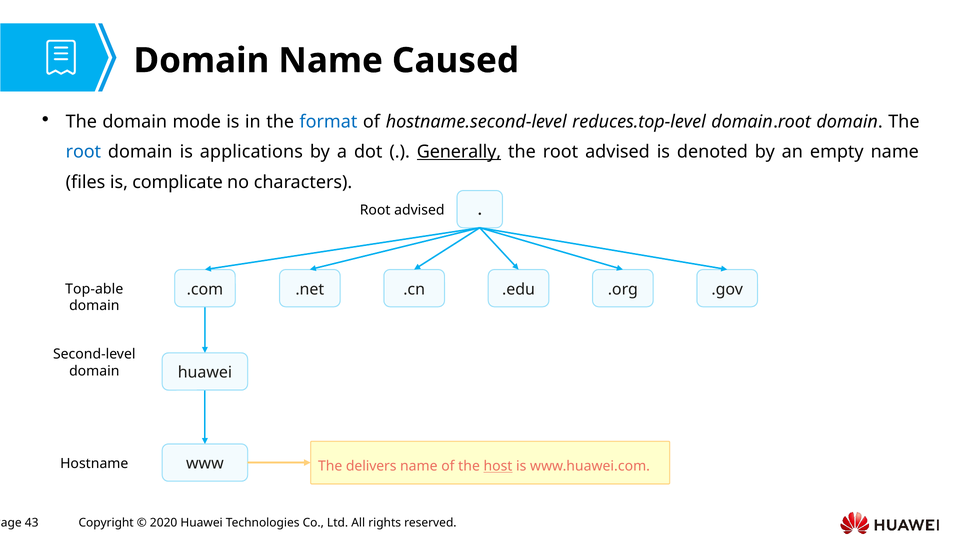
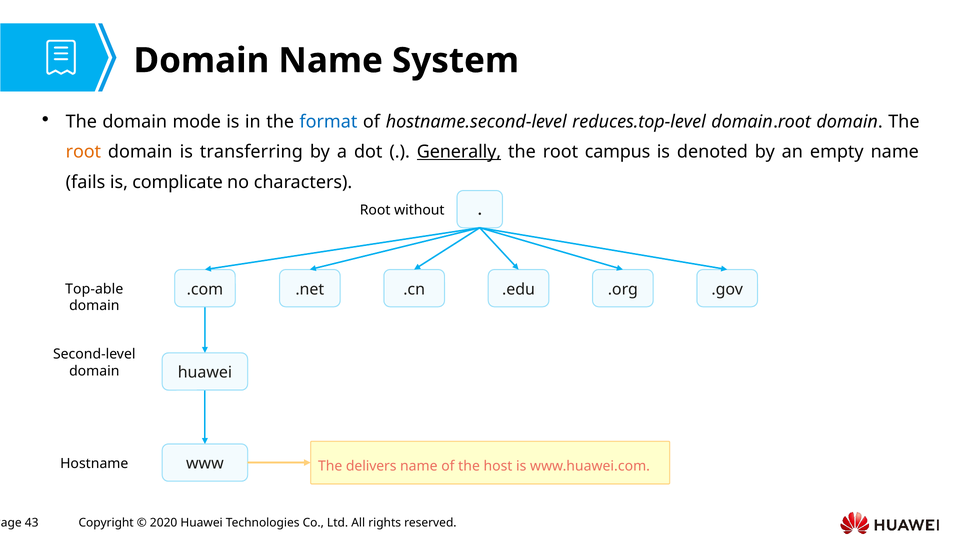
Caused: Caused -> System
root at (83, 152) colour: blue -> orange
applications: applications -> transferring
the root advised: advised -> campus
files: files -> fails
advised at (419, 210): advised -> without
host underline: present -> none
